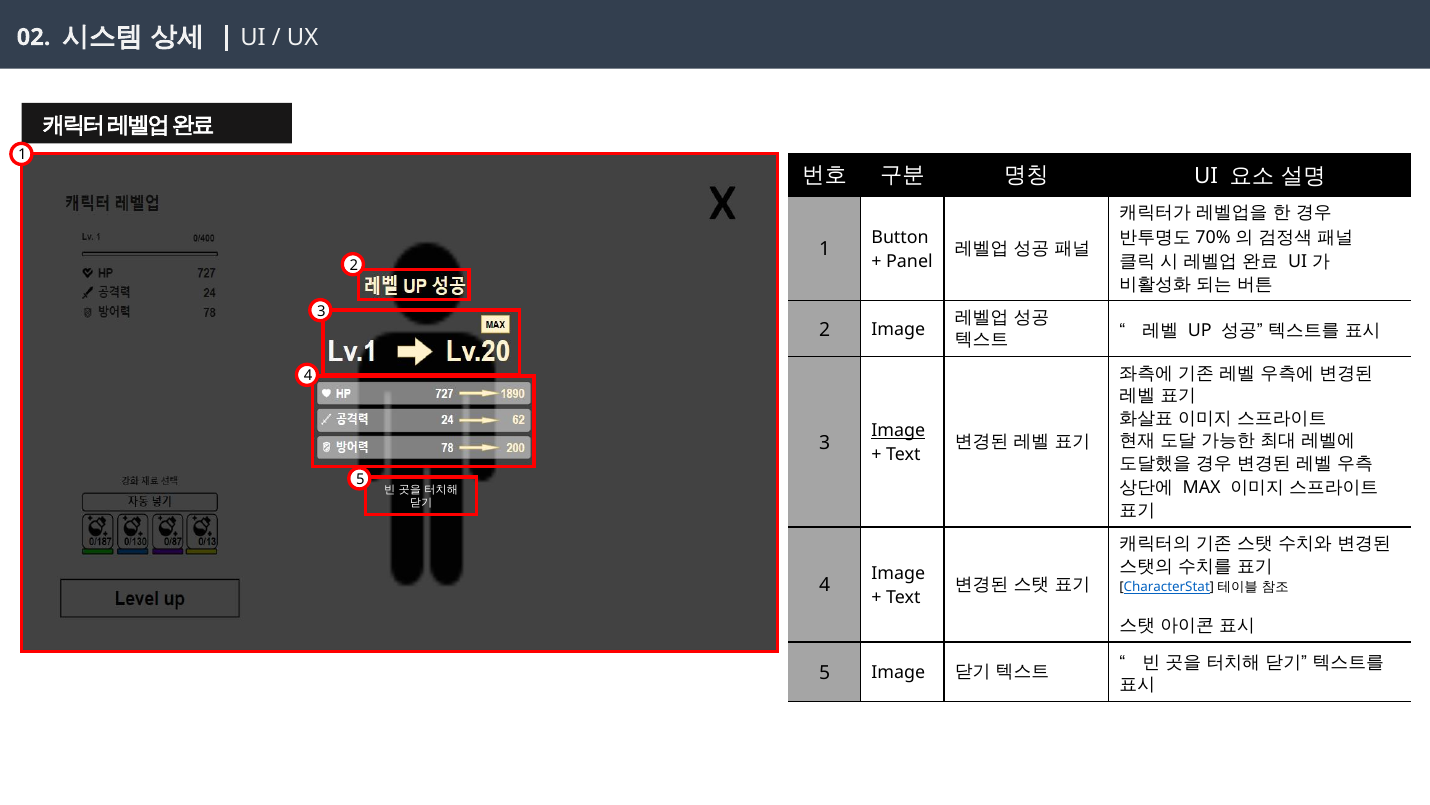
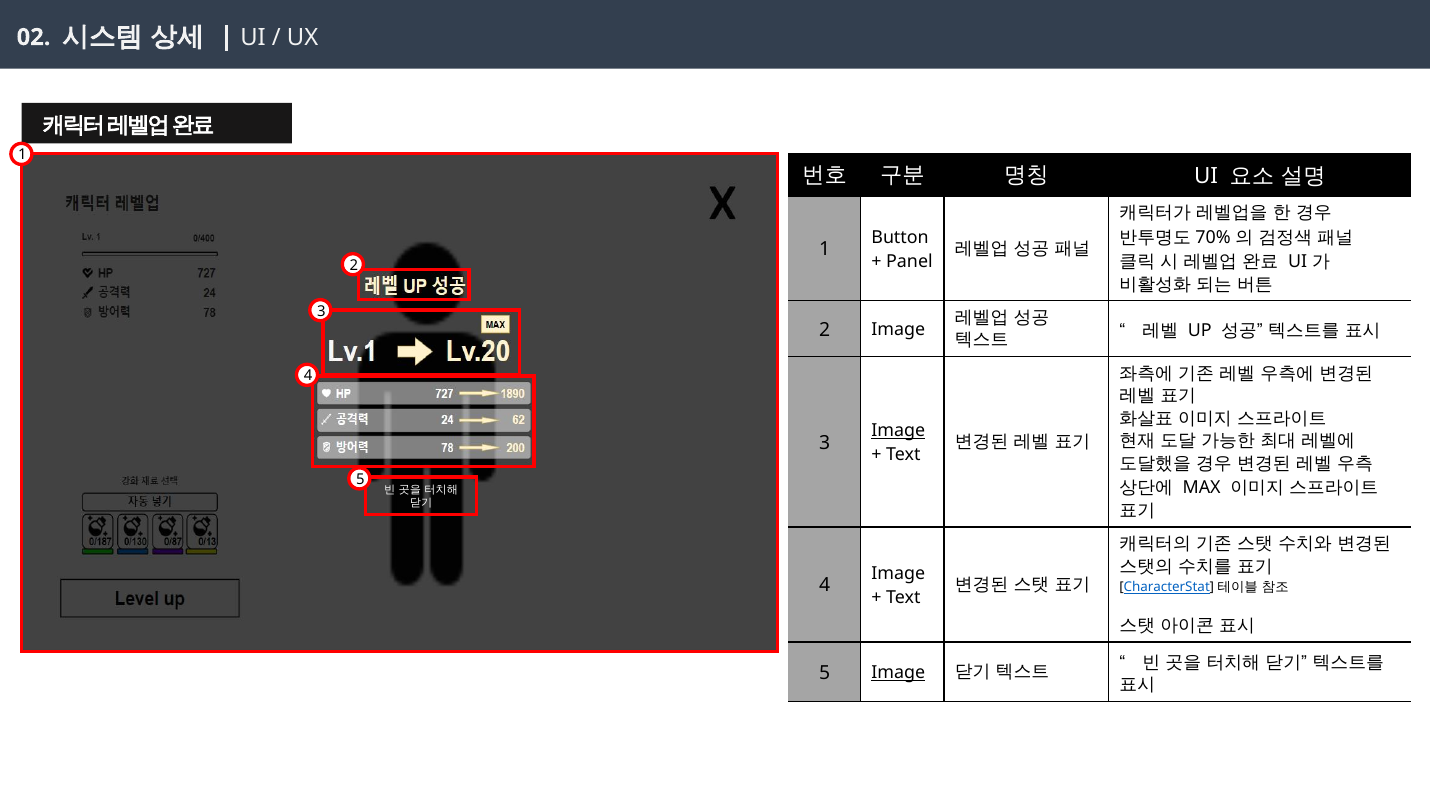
Image at (898, 672) underline: none -> present
